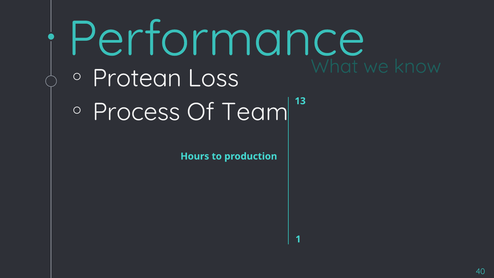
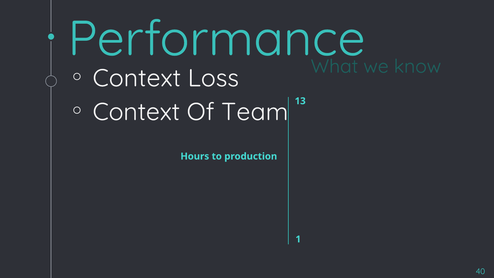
Protean at (137, 78): Protean -> Context
Process at (136, 112): Process -> Context
